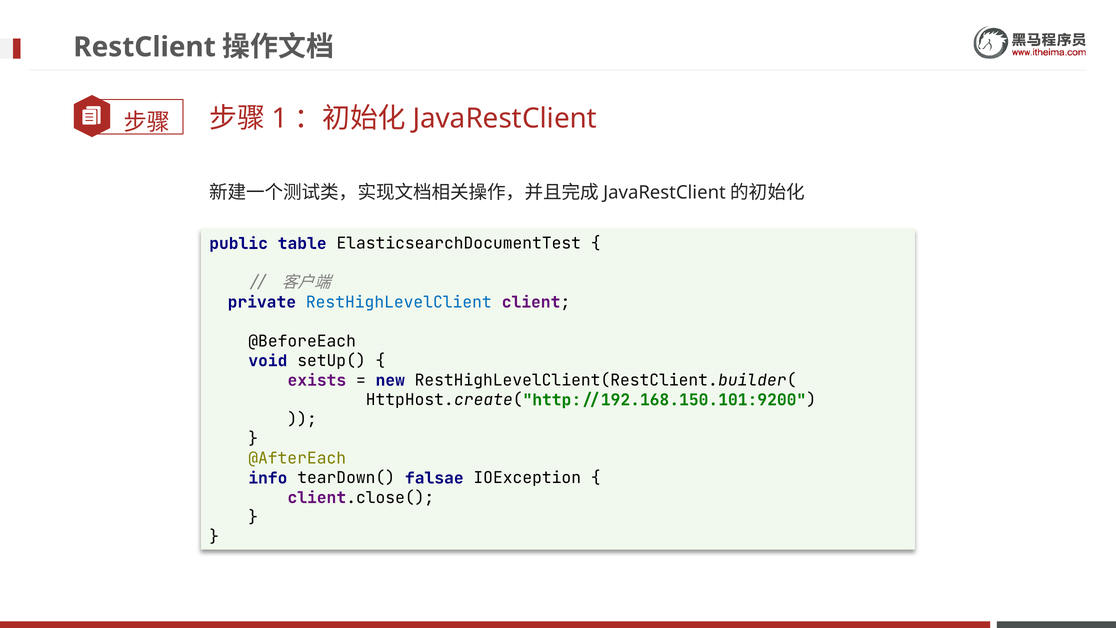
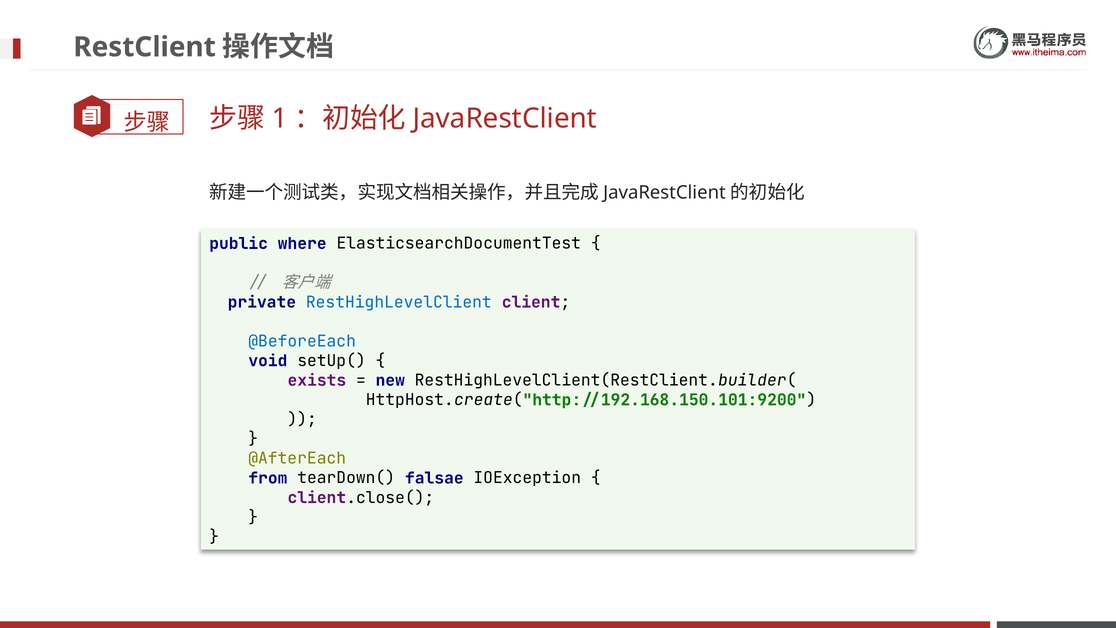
table: table -> where
@BeforeEach colour: black -> blue
info: info -> from
